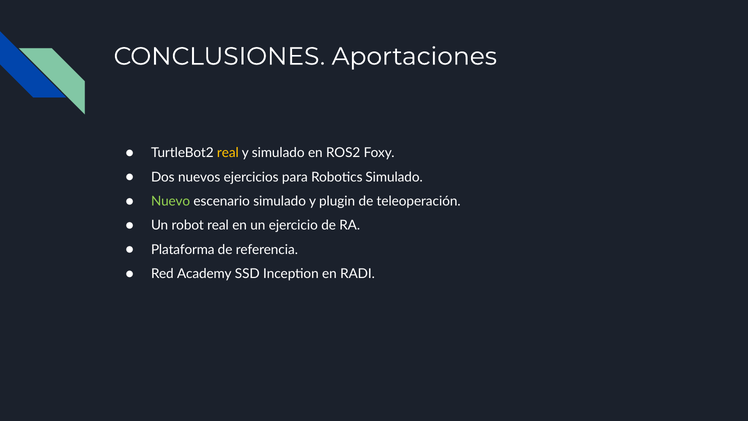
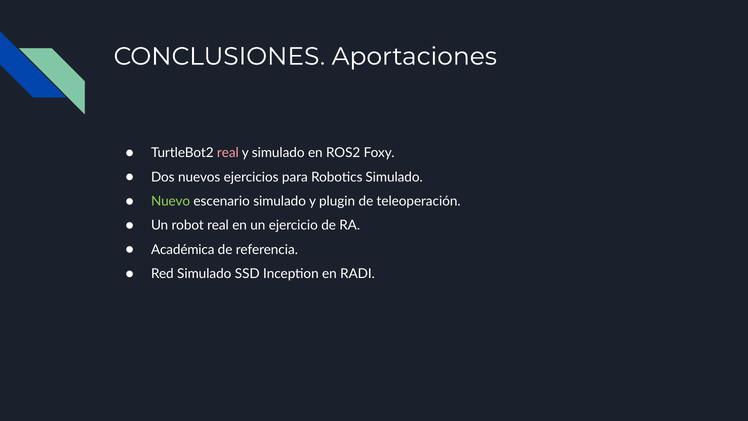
real at (228, 153) colour: yellow -> pink
Plataforma: Plataforma -> Académica
Red Academy: Academy -> Simulado
